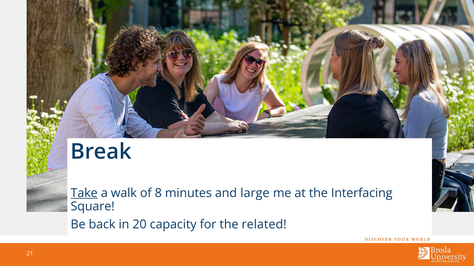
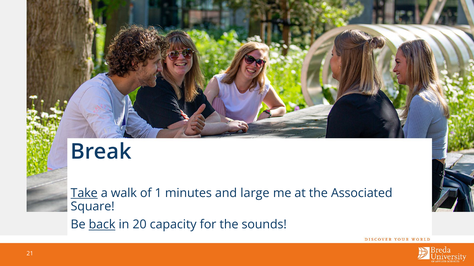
8: 8 -> 1
Interfacing: Interfacing -> Associated
back underline: none -> present
related: related -> sounds
